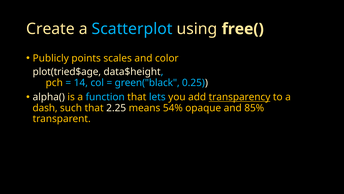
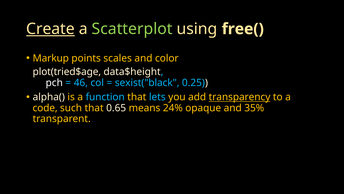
Create underline: none -> present
Scatterplot colour: light blue -> light green
Publicly: Publicly -> Markup
pch colour: yellow -> white
14: 14 -> 46
green("black: green("black -> sexist("black
dash: dash -> code
2.25: 2.25 -> 0.65
54%: 54% -> 24%
85%: 85% -> 35%
